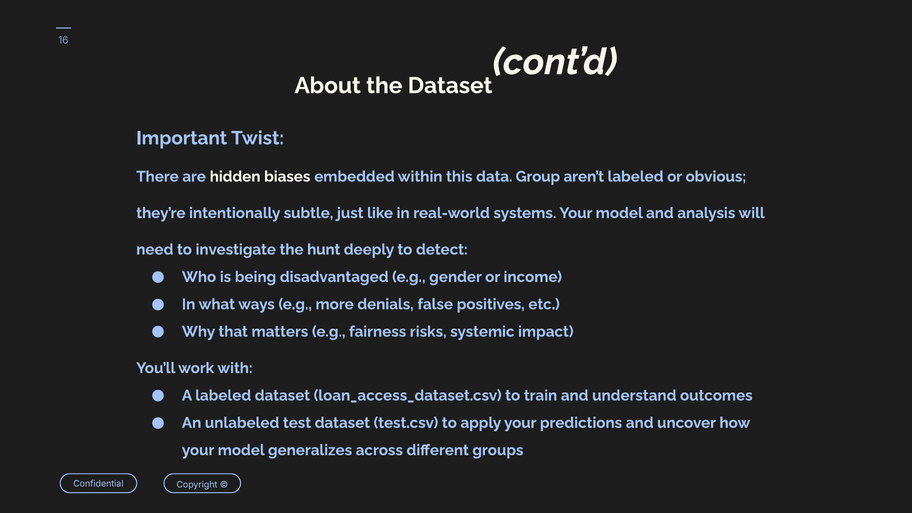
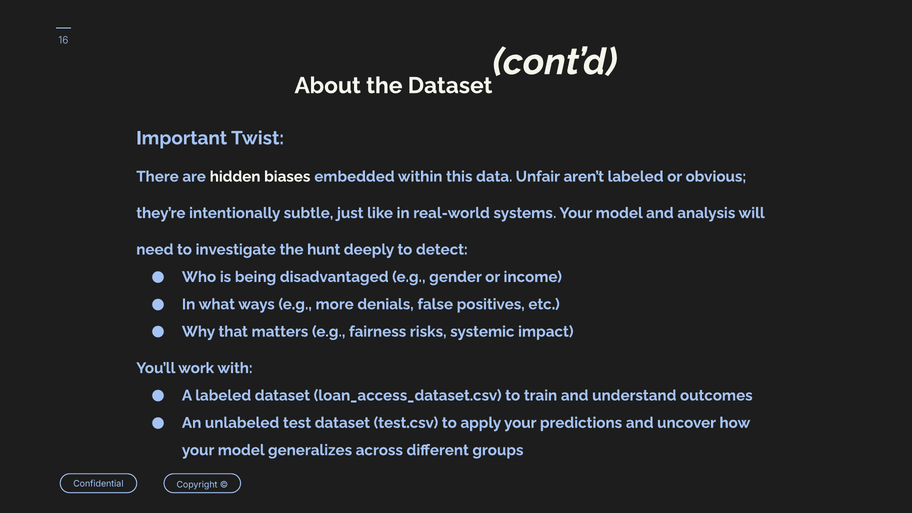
Group: Group -> Unfair
